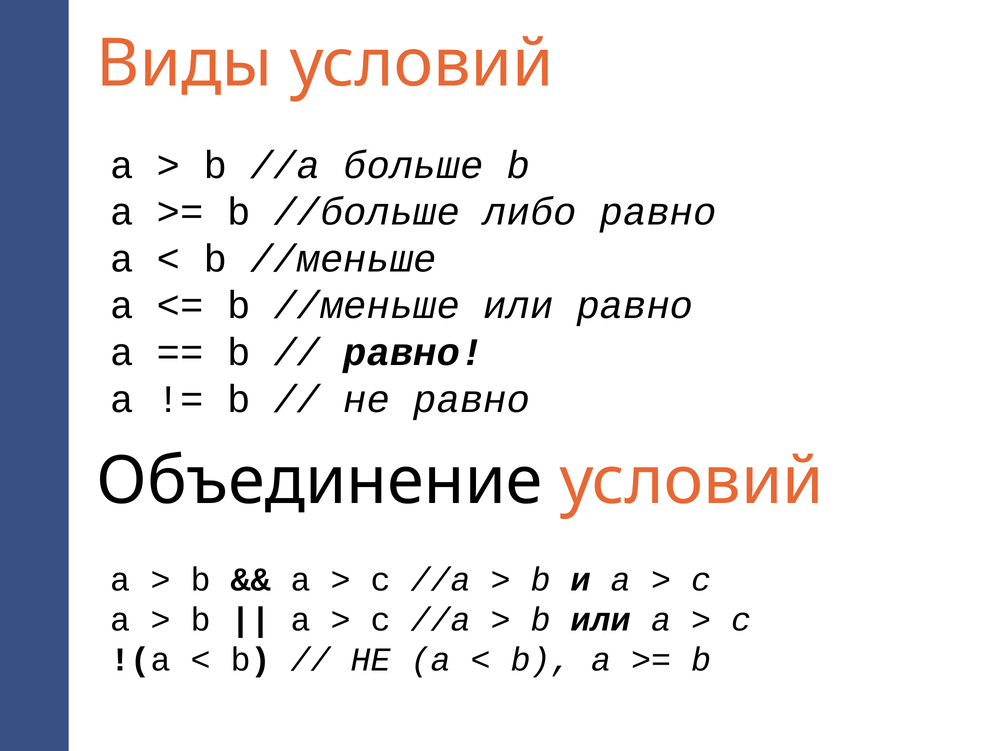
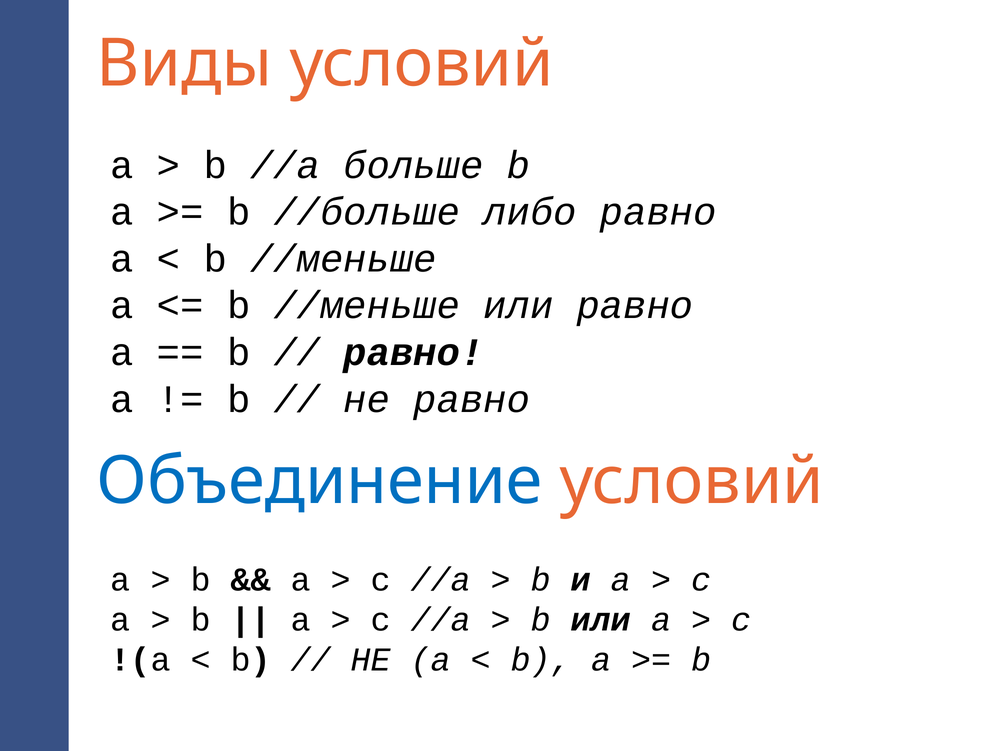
Объединение colour: black -> blue
